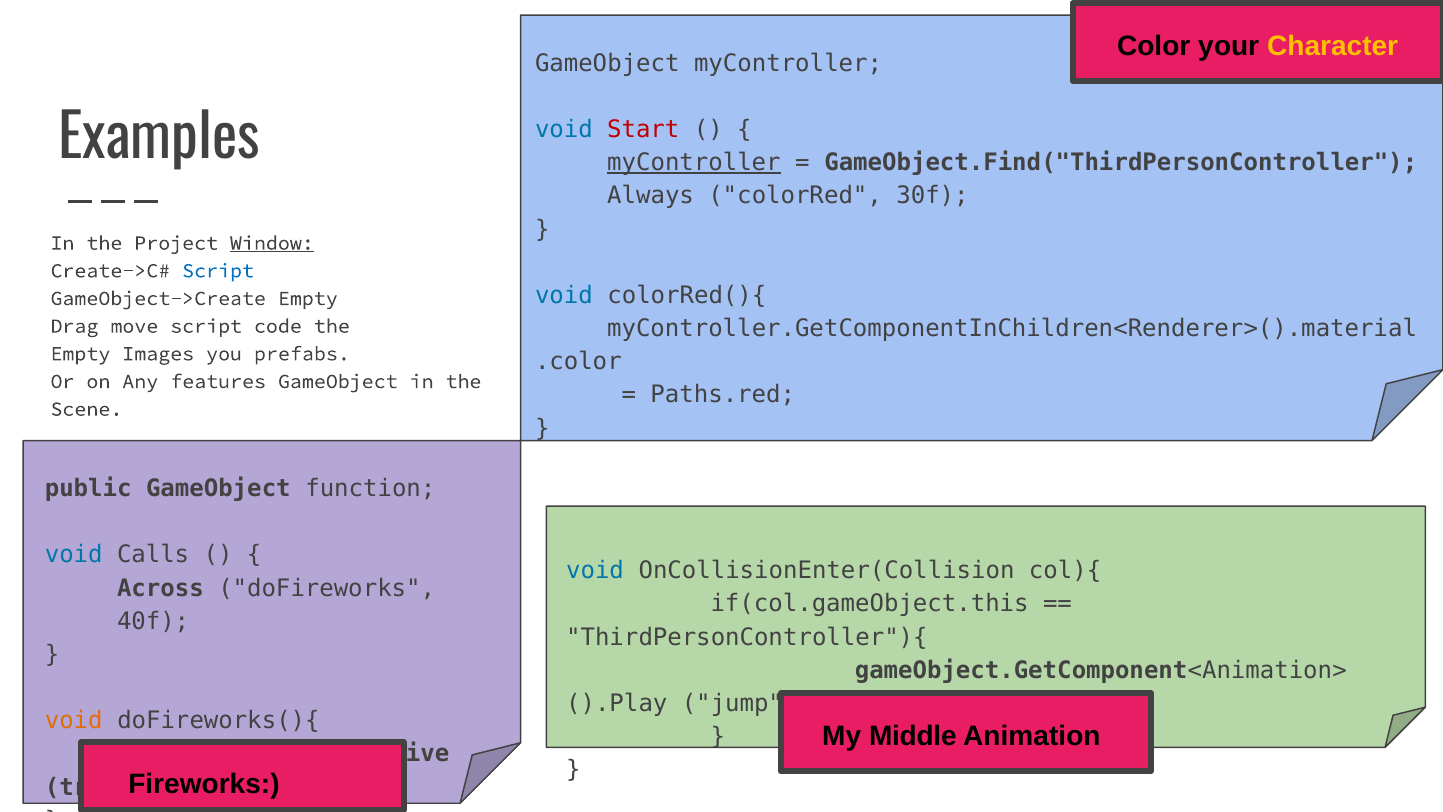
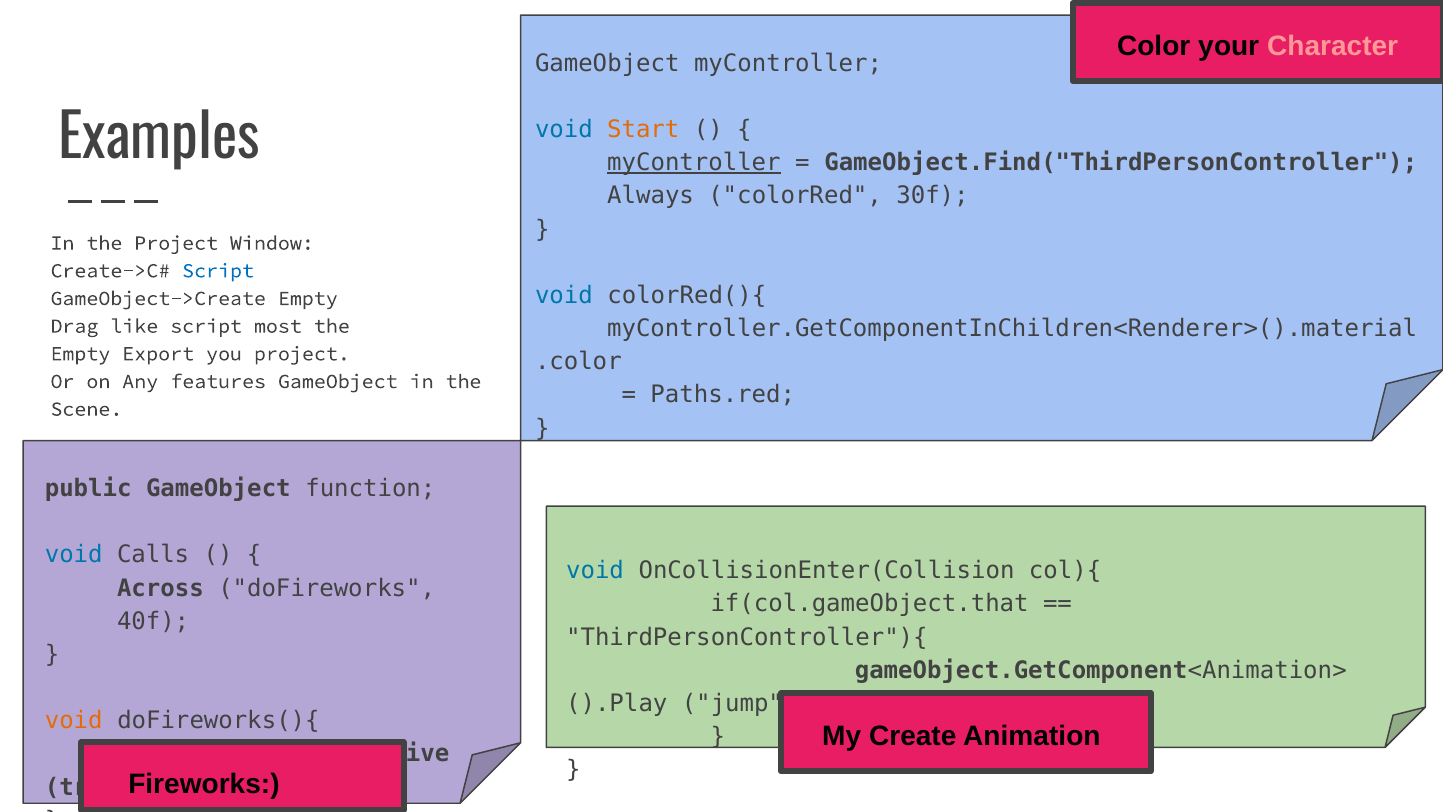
Character colour: yellow -> pink
Start colour: red -> orange
Window underline: present -> none
move: move -> like
code: code -> most
Images: Images -> Export
you prefabs: prefabs -> project
if(col.gameObject.this: if(col.gameObject.this -> if(col.gameObject.that
Middle: Middle -> Create
